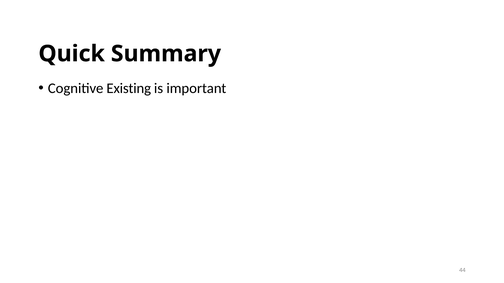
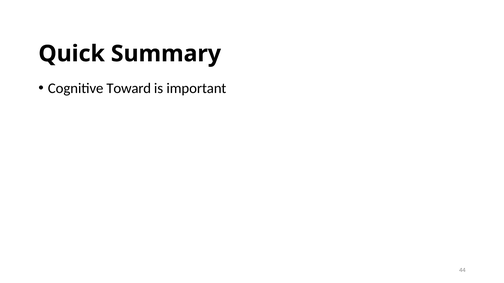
Existing: Existing -> Toward
